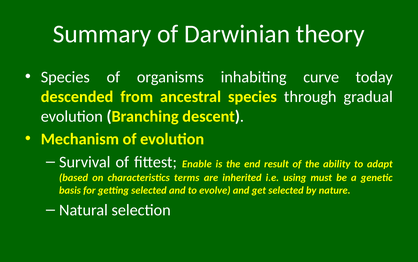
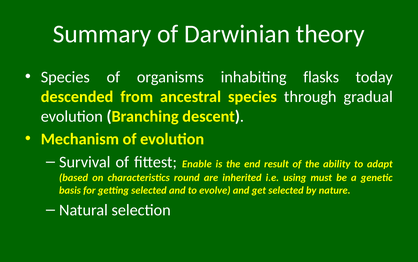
curve: curve -> flasks
terms: terms -> round
